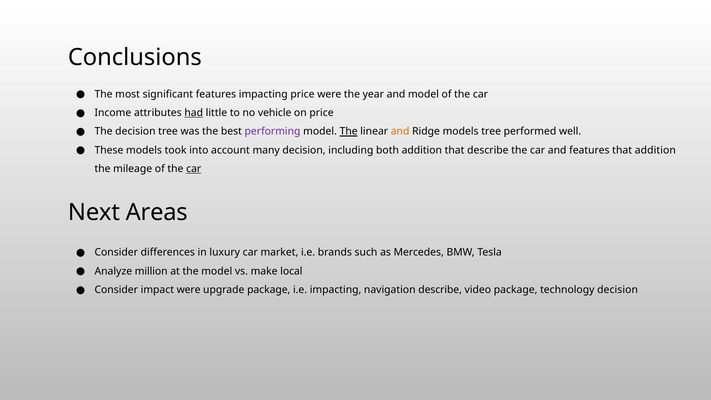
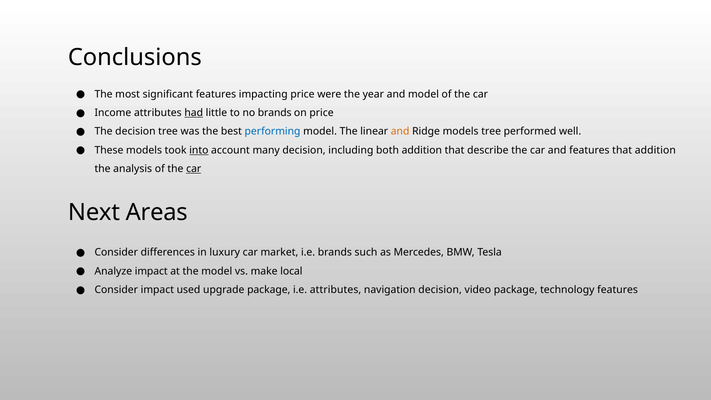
no vehicle: vehicle -> brands
performing colour: purple -> blue
The at (349, 132) underline: present -> none
into underline: none -> present
mileage: mileage -> analysis
Analyze million: million -> impact
impact were: were -> used
i.e impacting: impacting -> attributes
navigation describe: describe -> decision
technology decision: decision -> features
